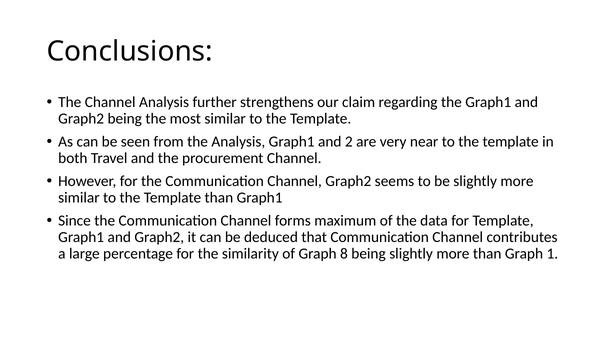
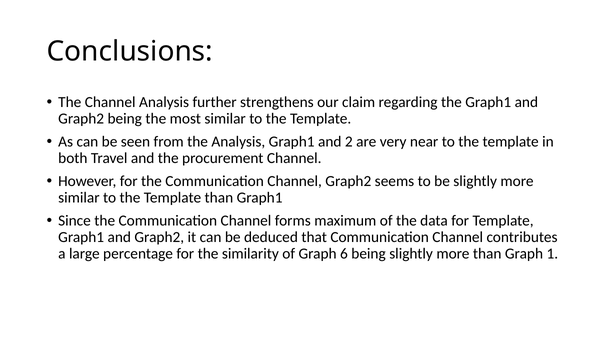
8: 8 -> 6
